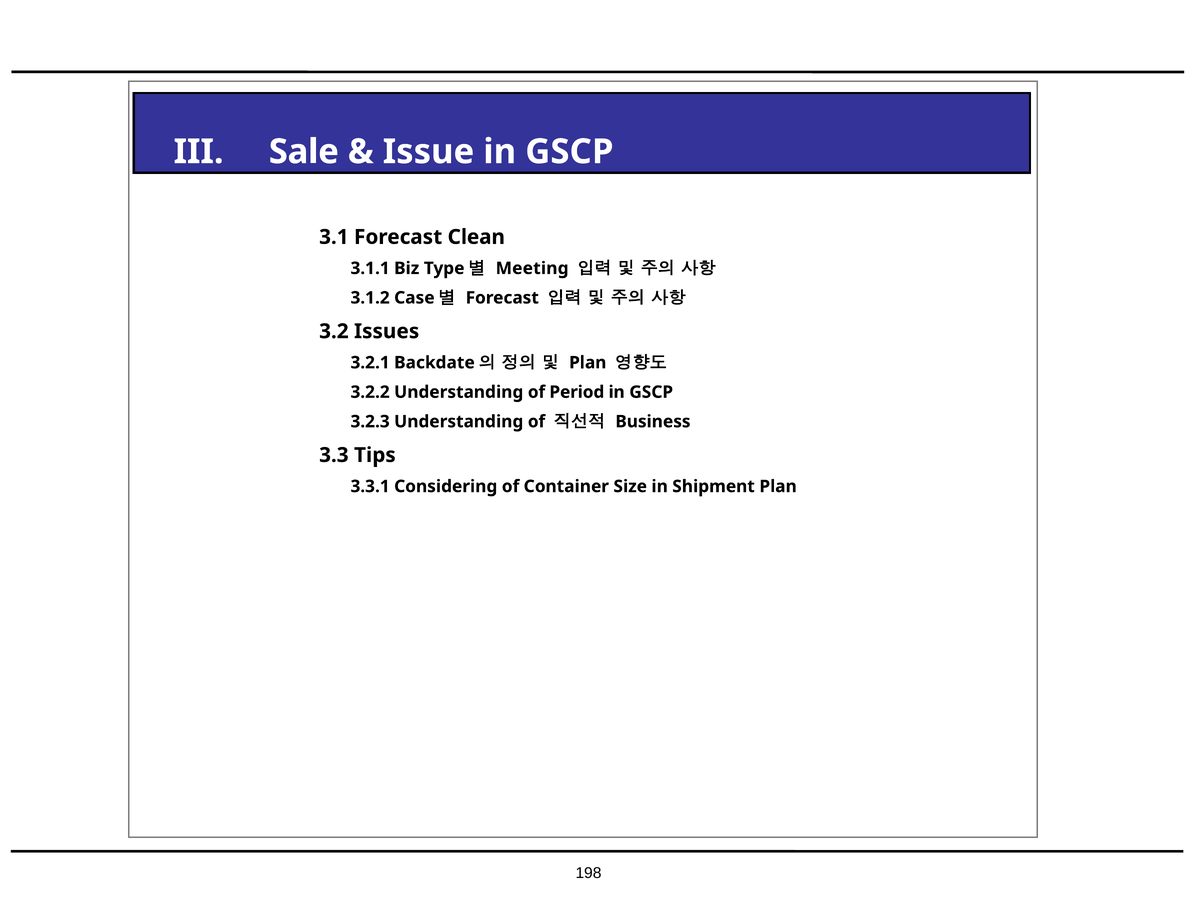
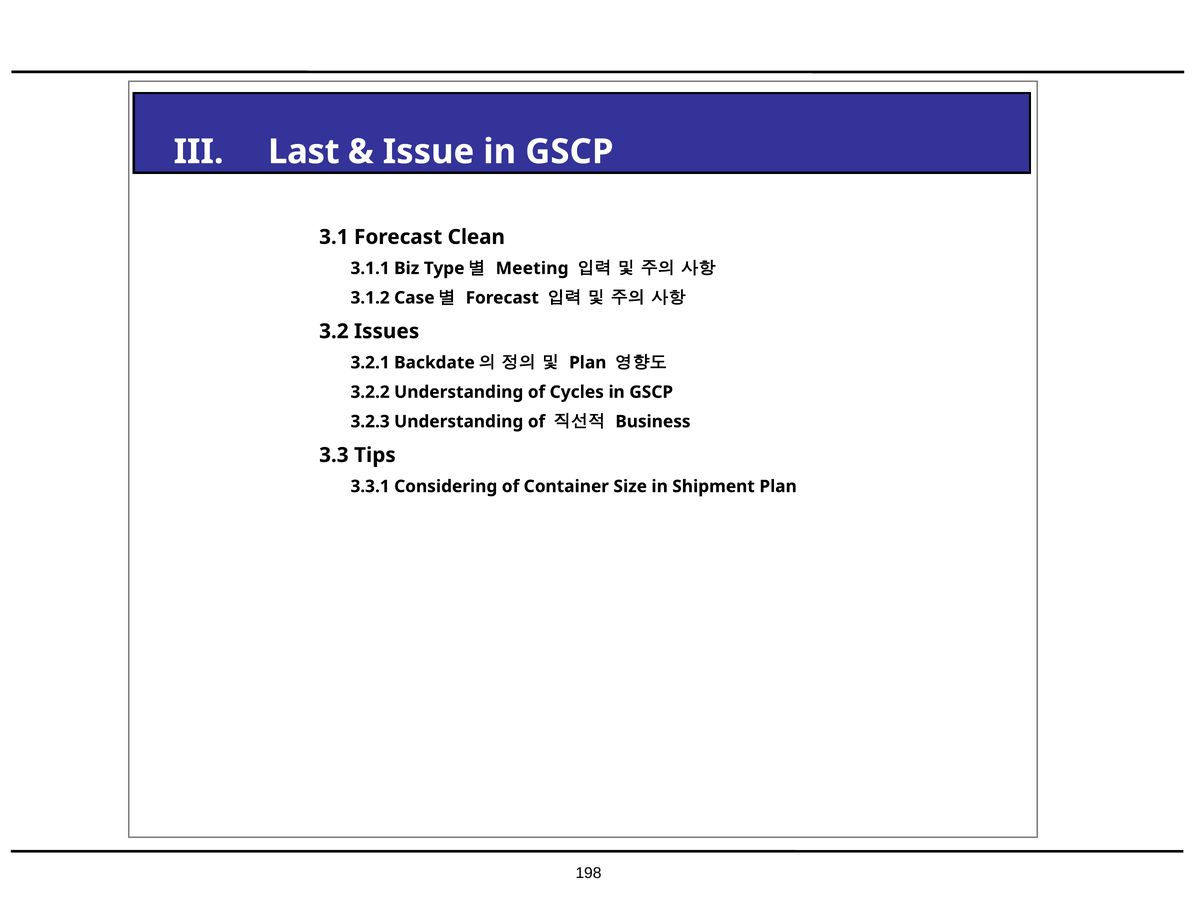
Sale: Sale -> Last
Period: Period -> Cycles
